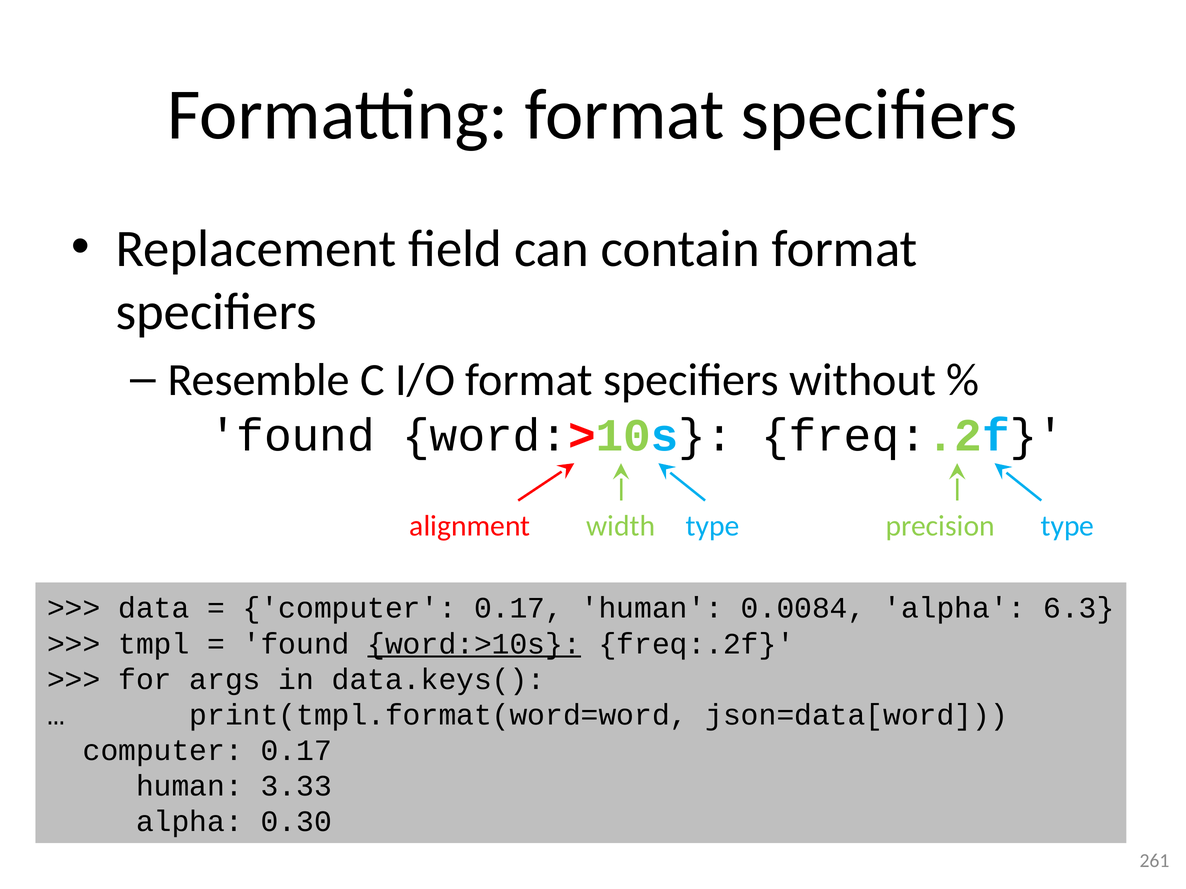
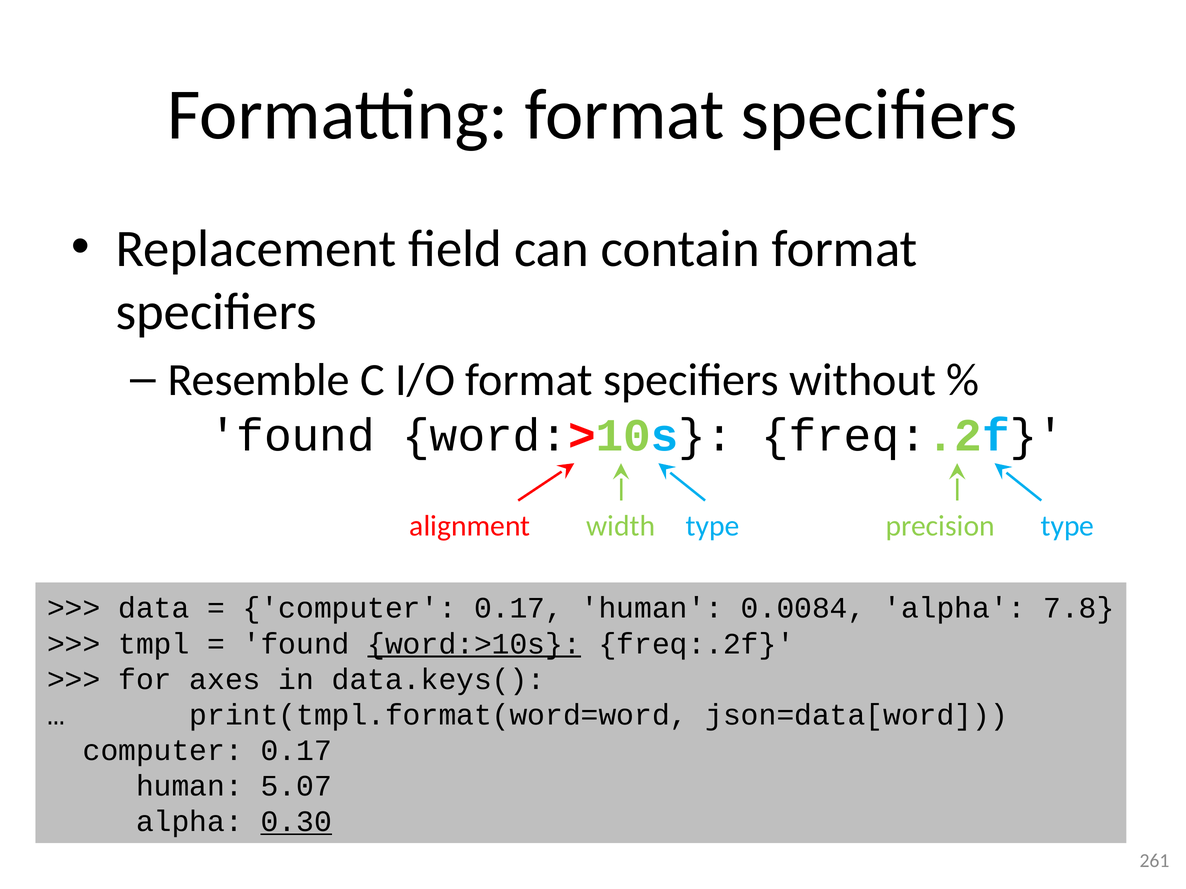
6.3: 6.3 -> 7.8
args: args -> axes
3.33: 3.33 -> 5.07
0.30 underline: none -> present
